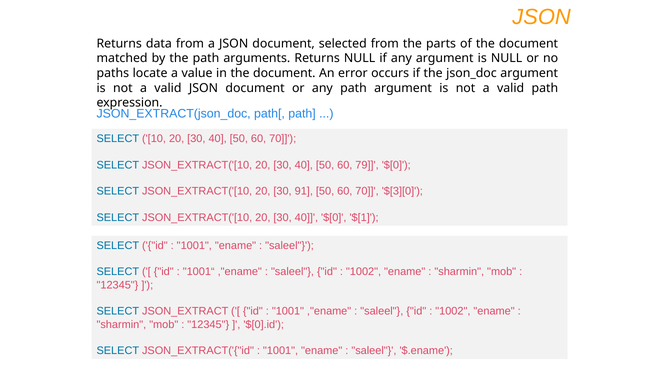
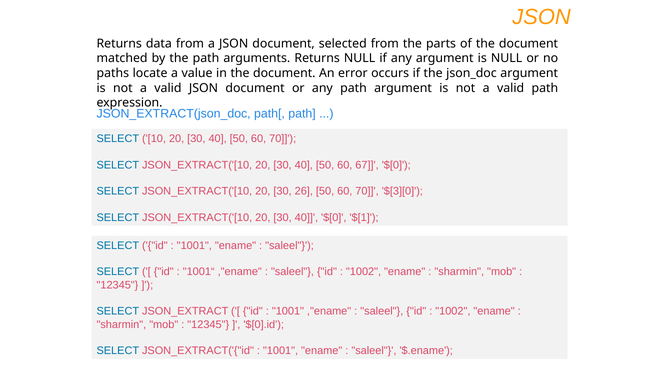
79: 79 -> 67
91: 91 -> 26
